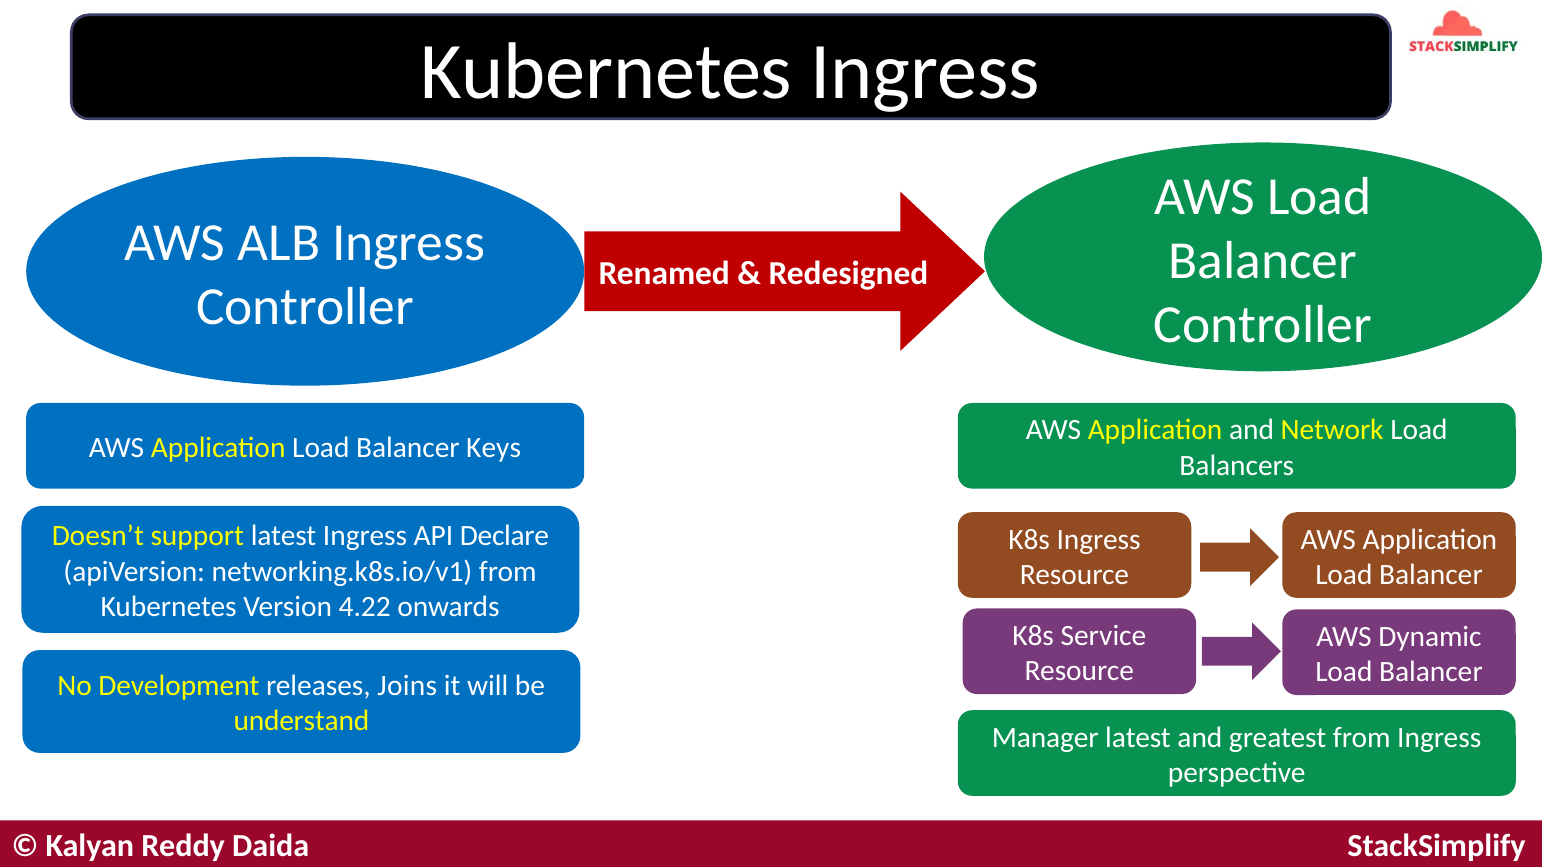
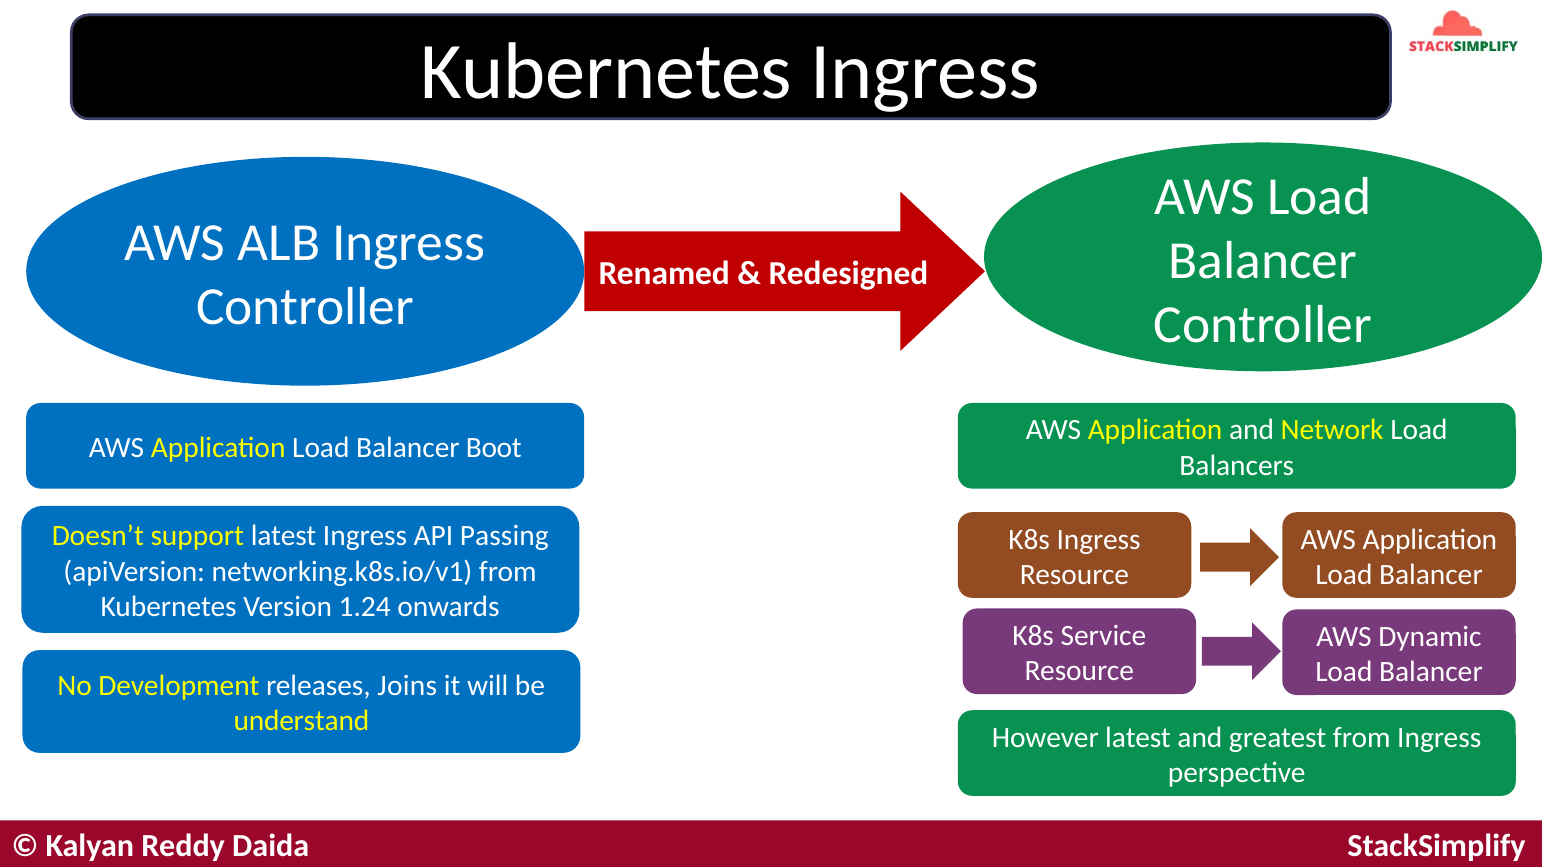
Keys: Keys -> Boot
Declare: Declare -> Passing
4.22: 4.22 -> 1.24
Manager: Manager -> However
